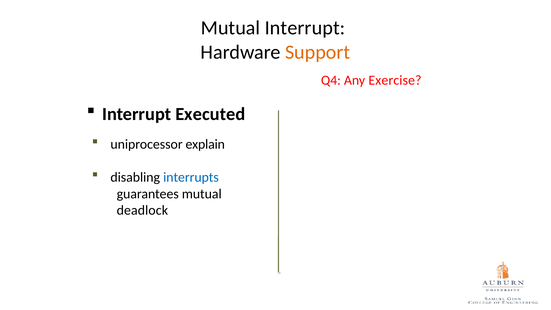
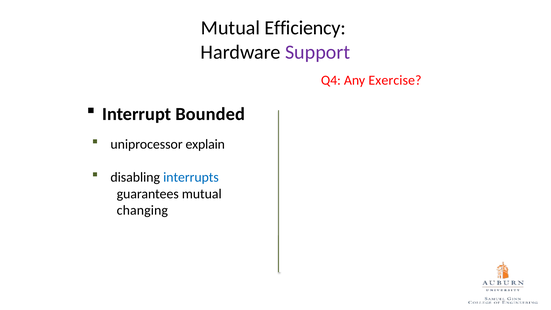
Mutual Interrupt: Interrupt -> Efficiency
Support colour: orange -> purple
Executed: Executed -> Bounded
deadlock: deadlock -> changing
